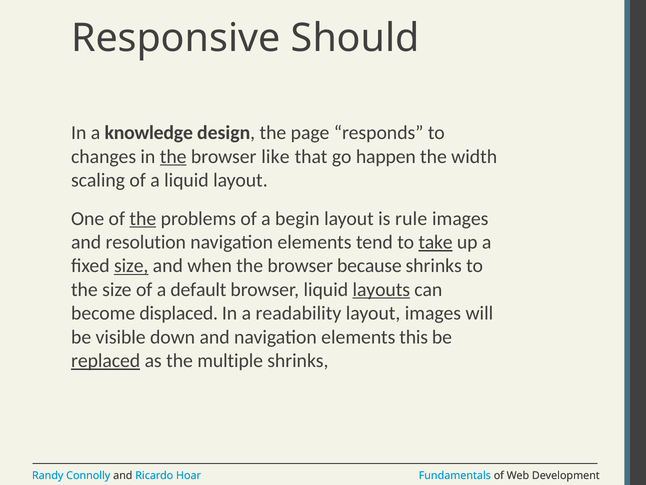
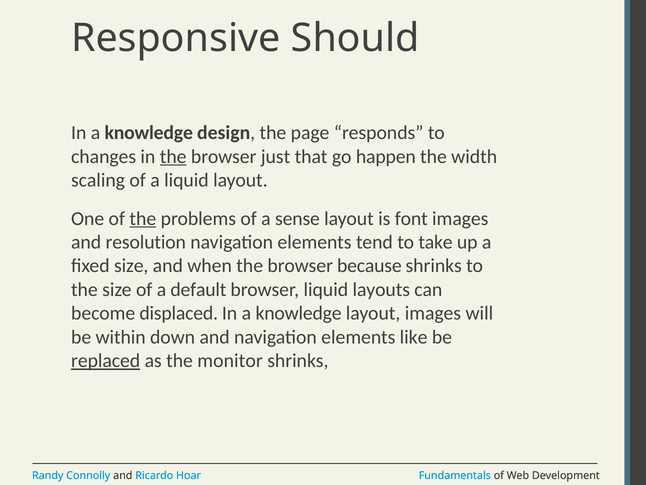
like: like -> just
begin: begin -> sense
rule: rule -> font
take underline: present -> none
size at (131, 266) underline: present -> none
layouts underline: present -> none
readability at (298, 313): readability -> knowledge
visible: visible -> within
this: this -> like
multiple: multiple -> monitor
